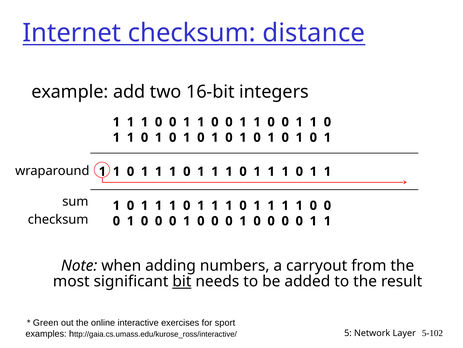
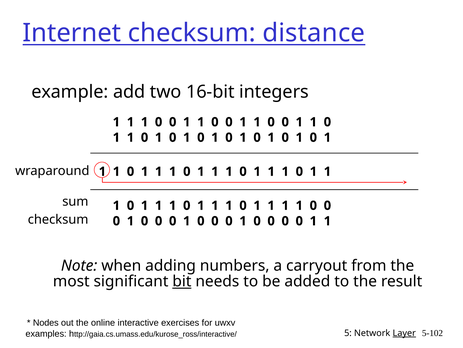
Green: Green -> Nodes
sport: sport -> uwxv
Layer underline: none -> present
